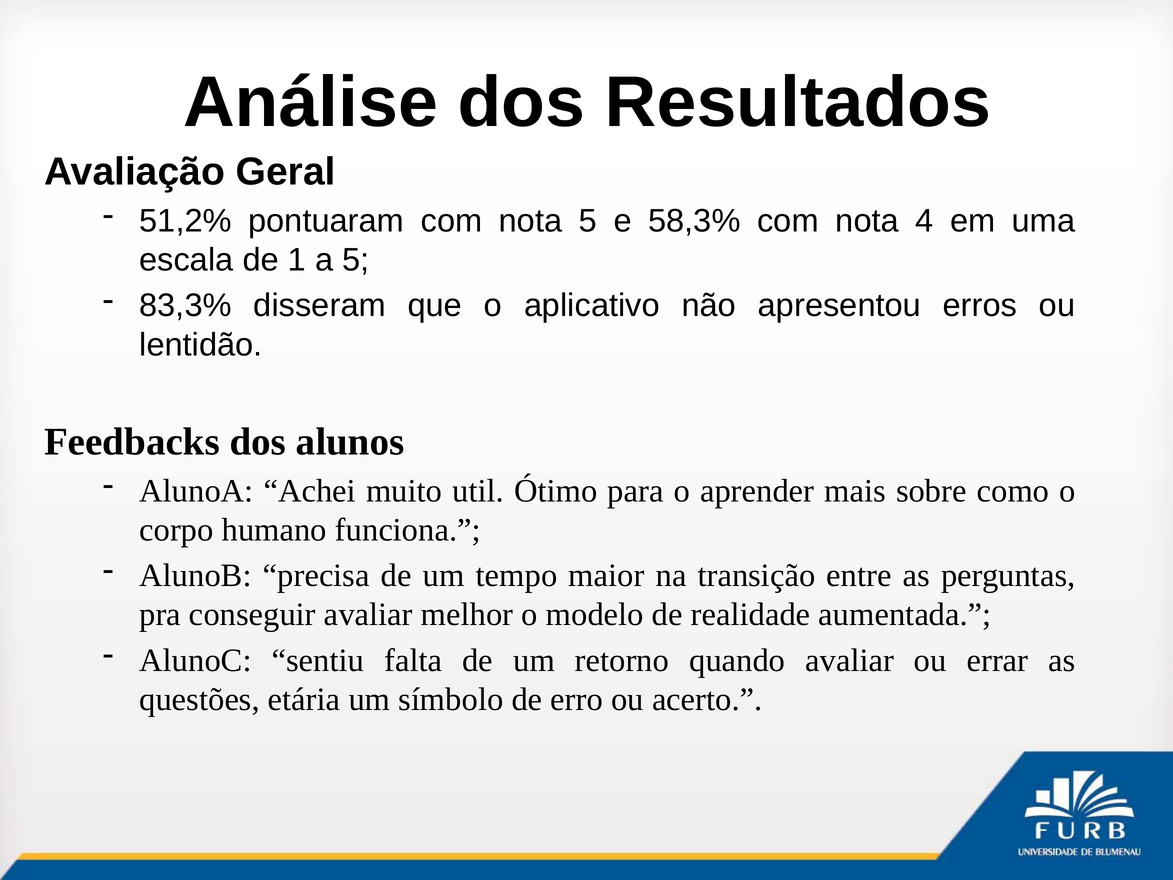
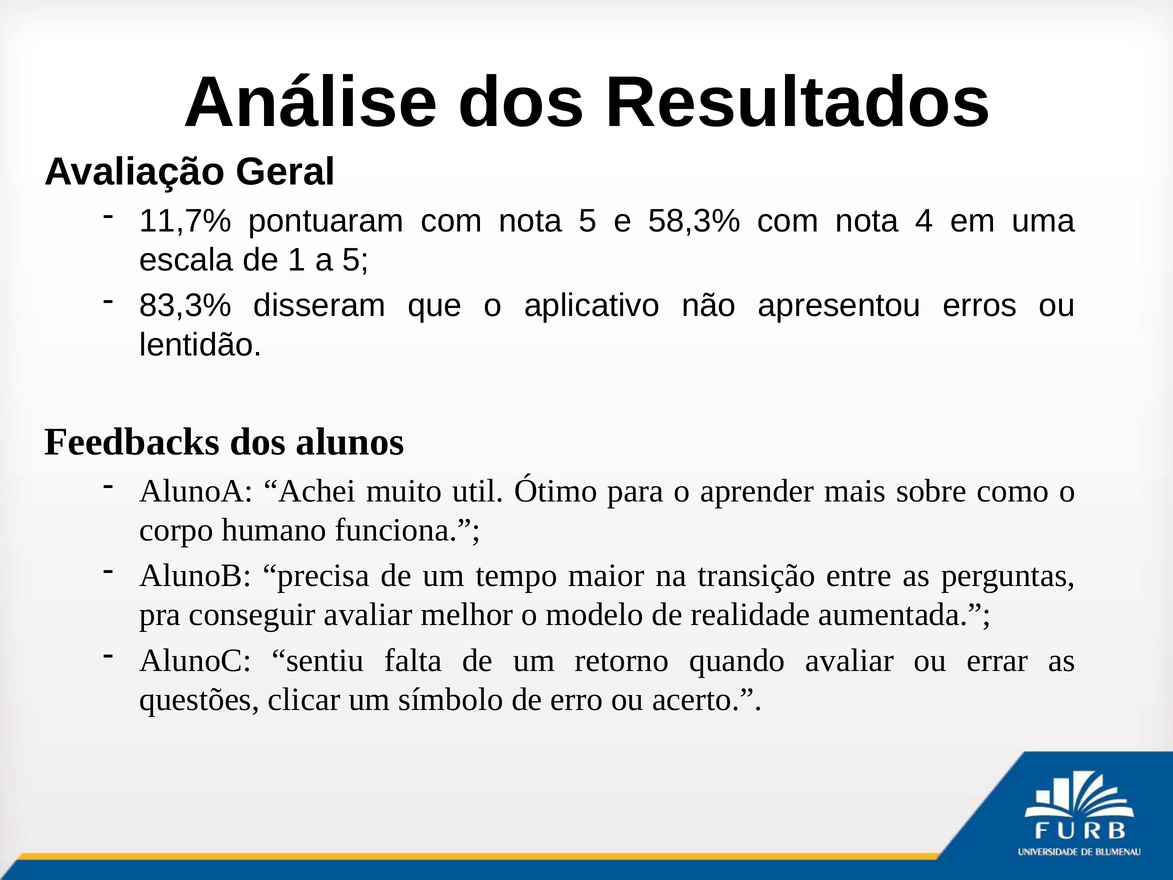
51,2%: 51,2% -> 11,7%
etária: etária -> clicar
